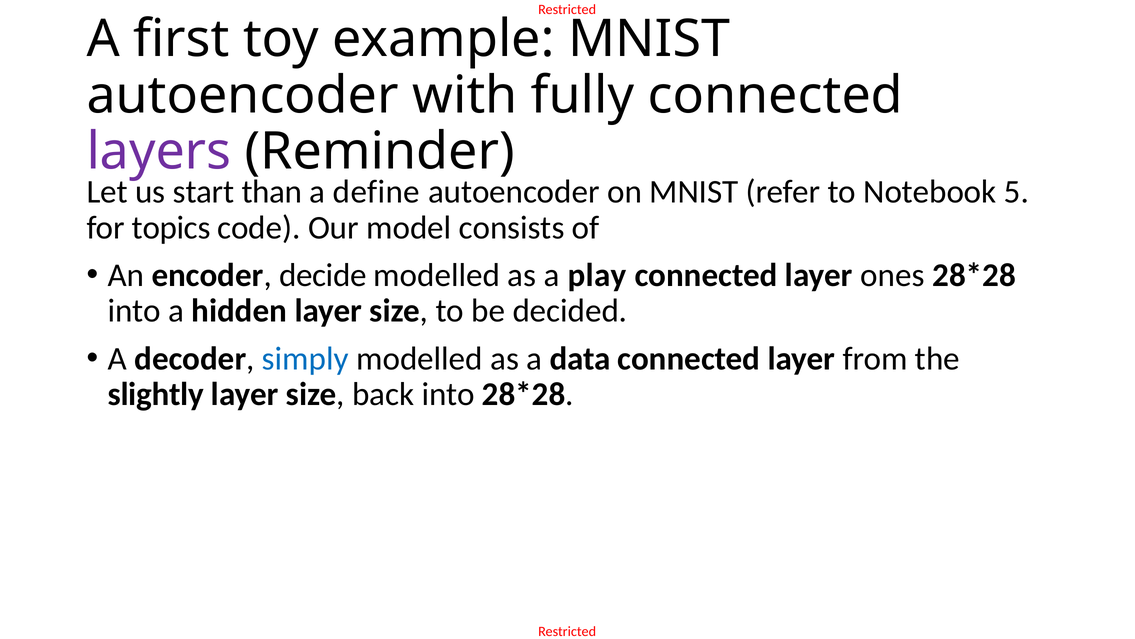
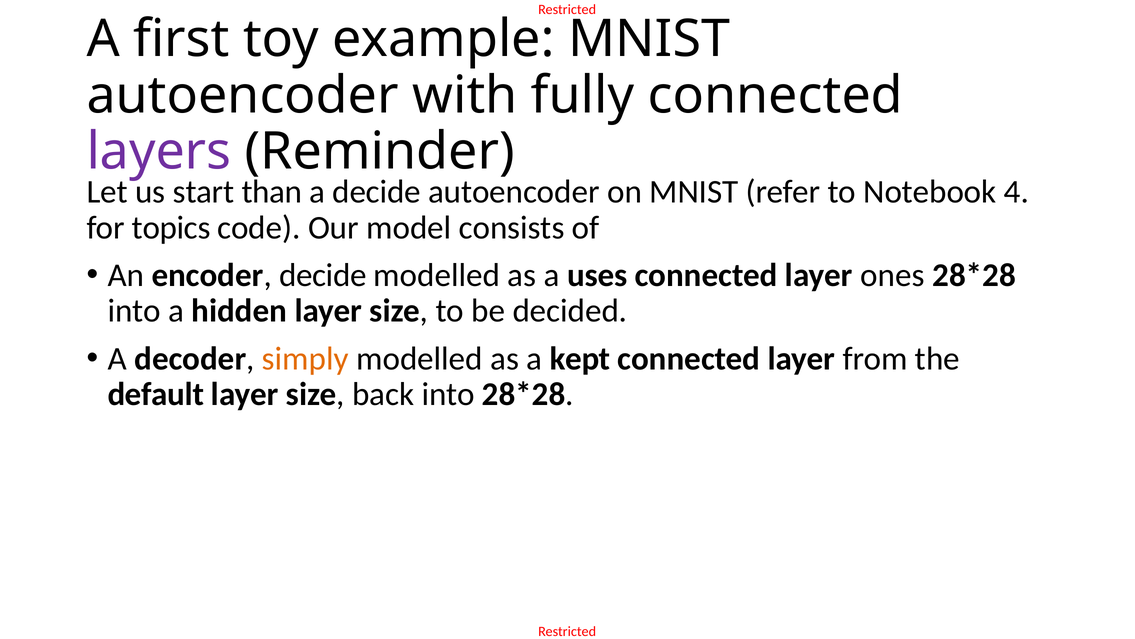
a define: define -> decide
5: 5 -> 4
play: play -> uses
simply colour: blue -> orange
data: data -> kept
slightly: slightly -> default
